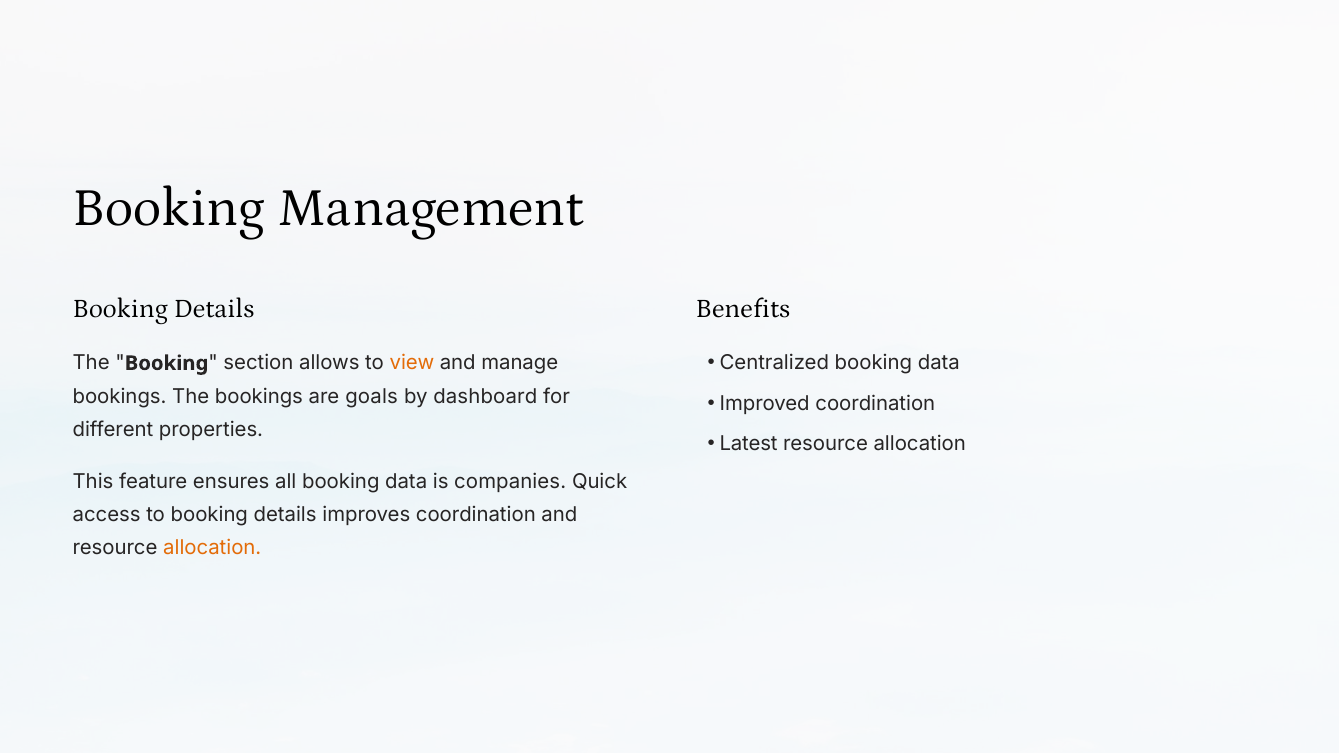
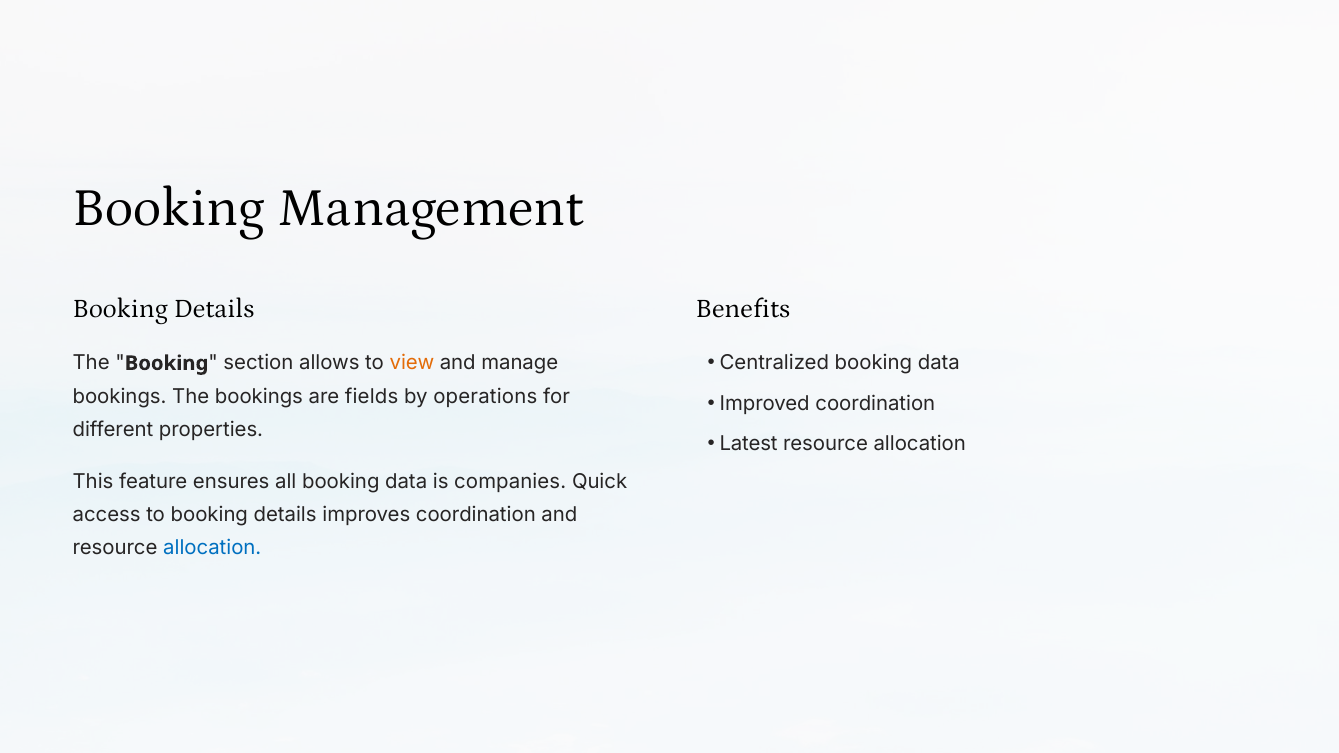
goals: goals -> fields
dashboard: dashboard -> operations
allocation at (212, 548) colour: orange -> blue
